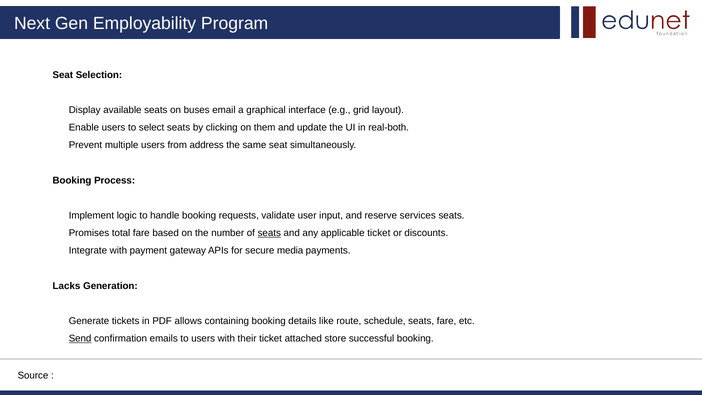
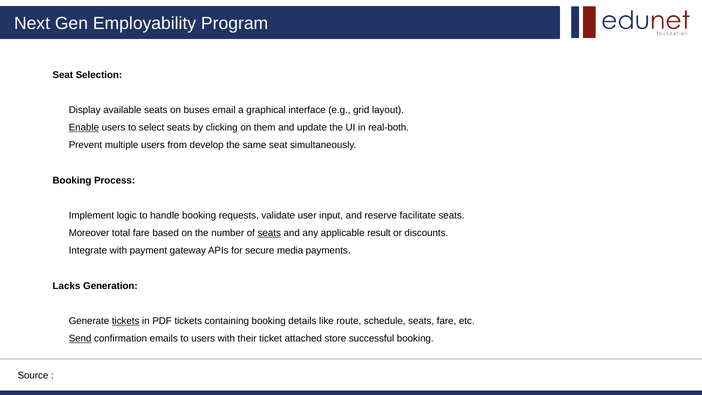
Enable underline: none -> present
address: address -> develop
services: services -> facilitate
Promises: Promises -> Moreover
applicable ticket: ticket -> result
tickets at (126, 321) underline: none -> present
PDF allows: allows -> tickets
